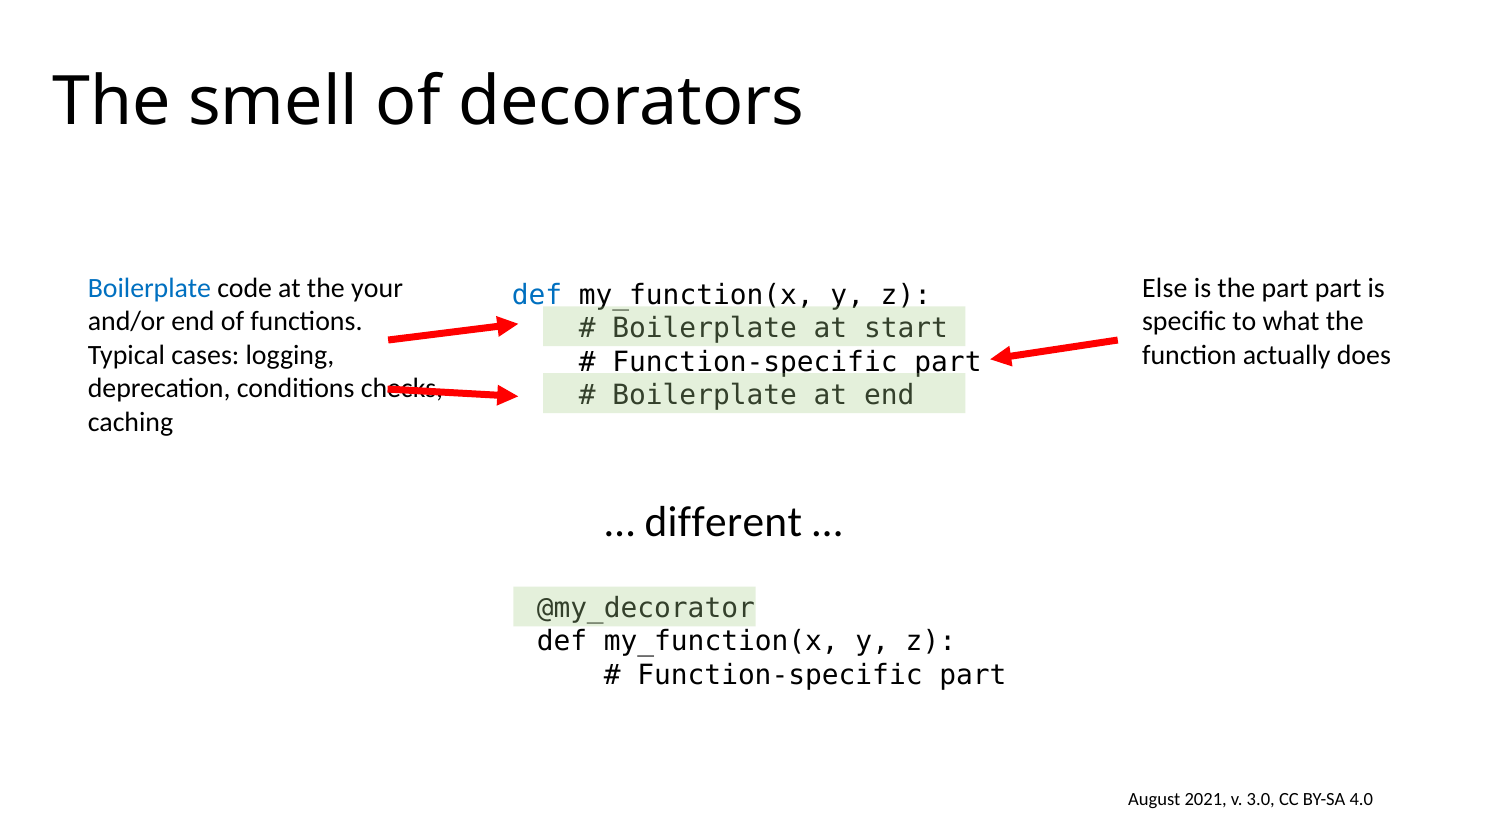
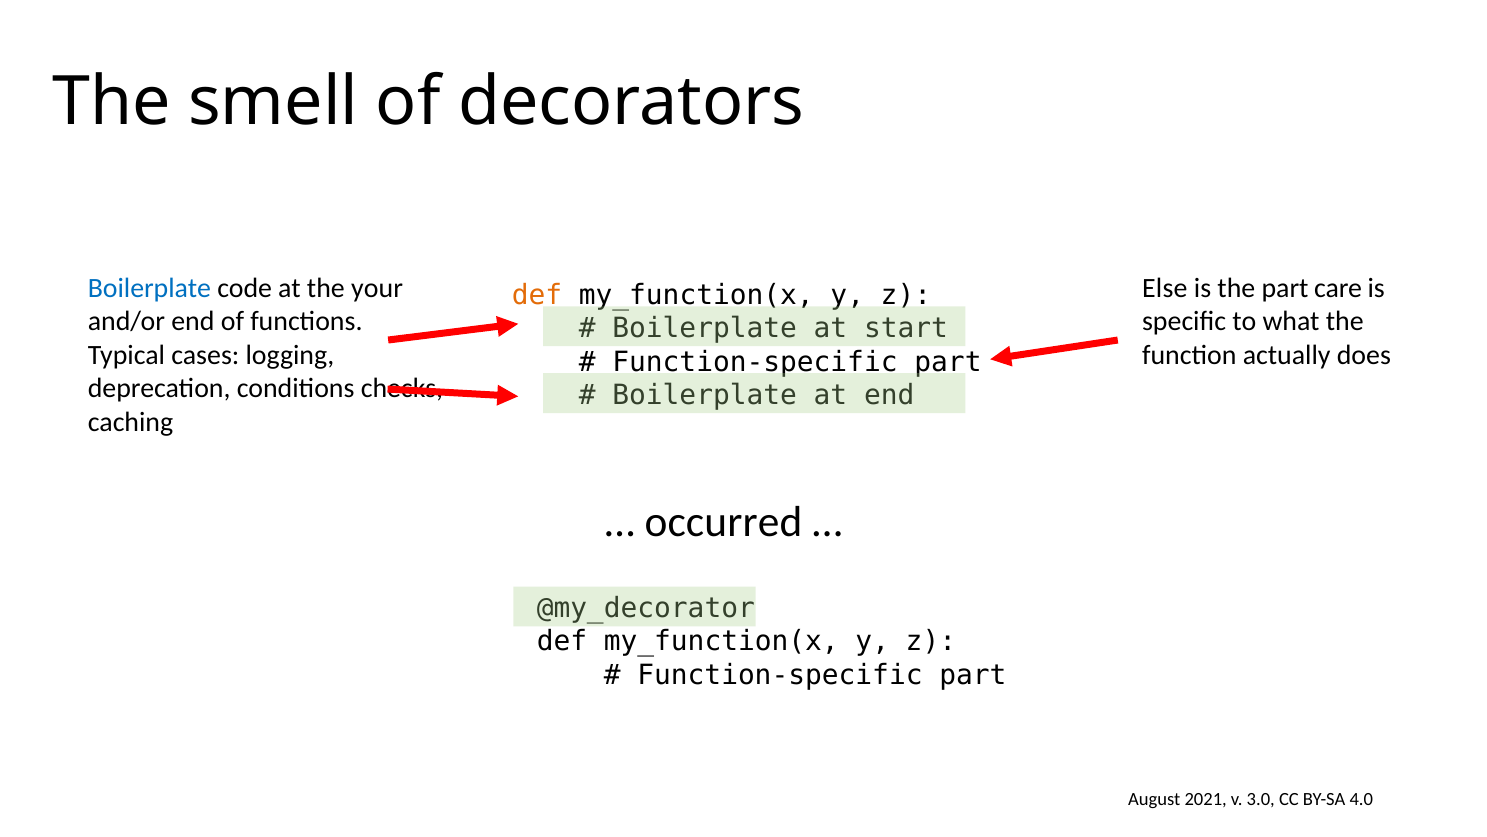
part part: part -> care
def at (537, 295) colour: blue -> orange
different: different -> occurred
